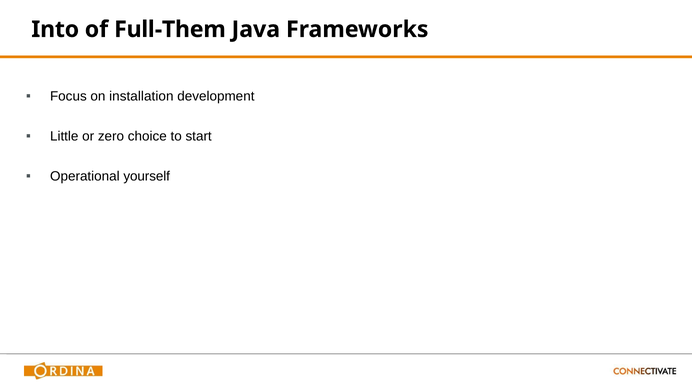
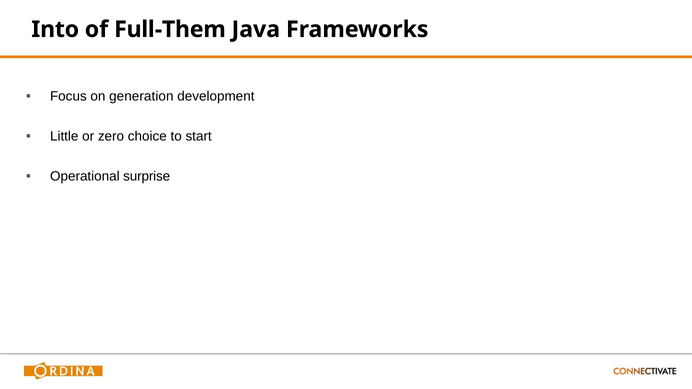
installation: installation -> generation
yourself: yourself -> surprise
